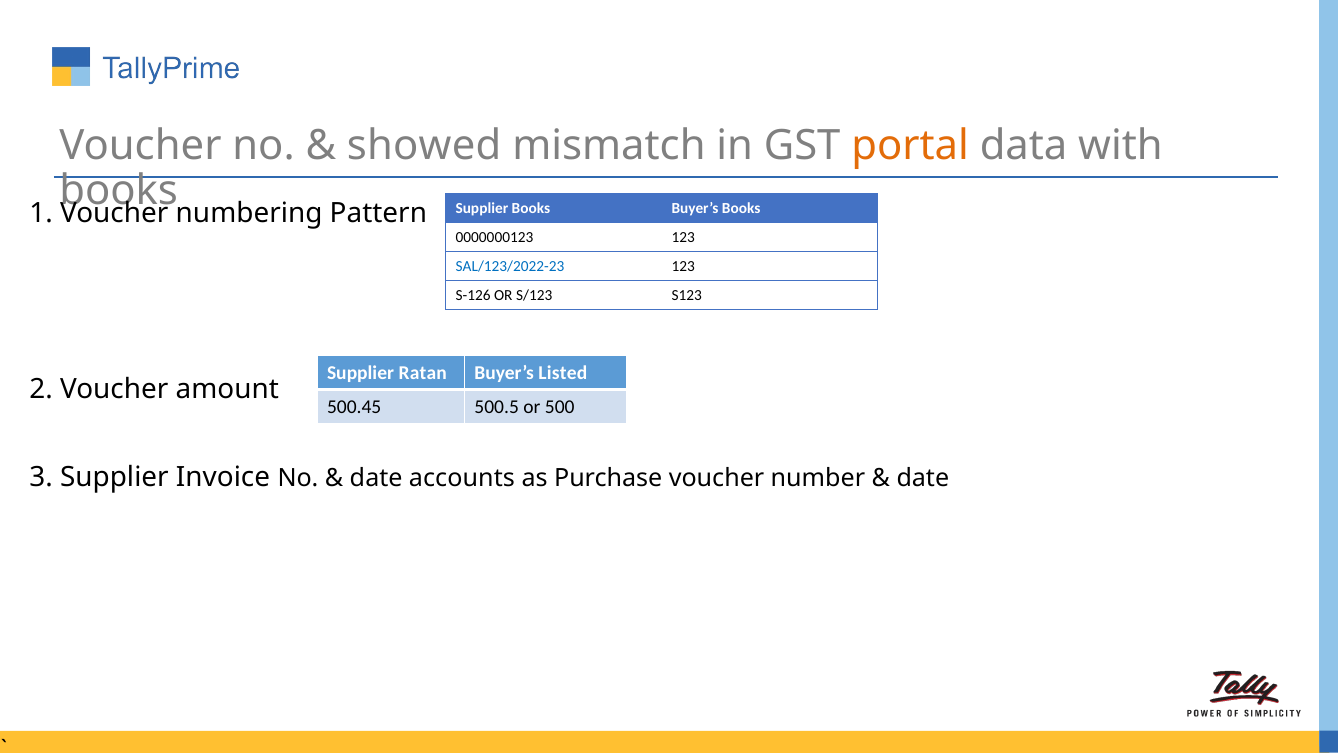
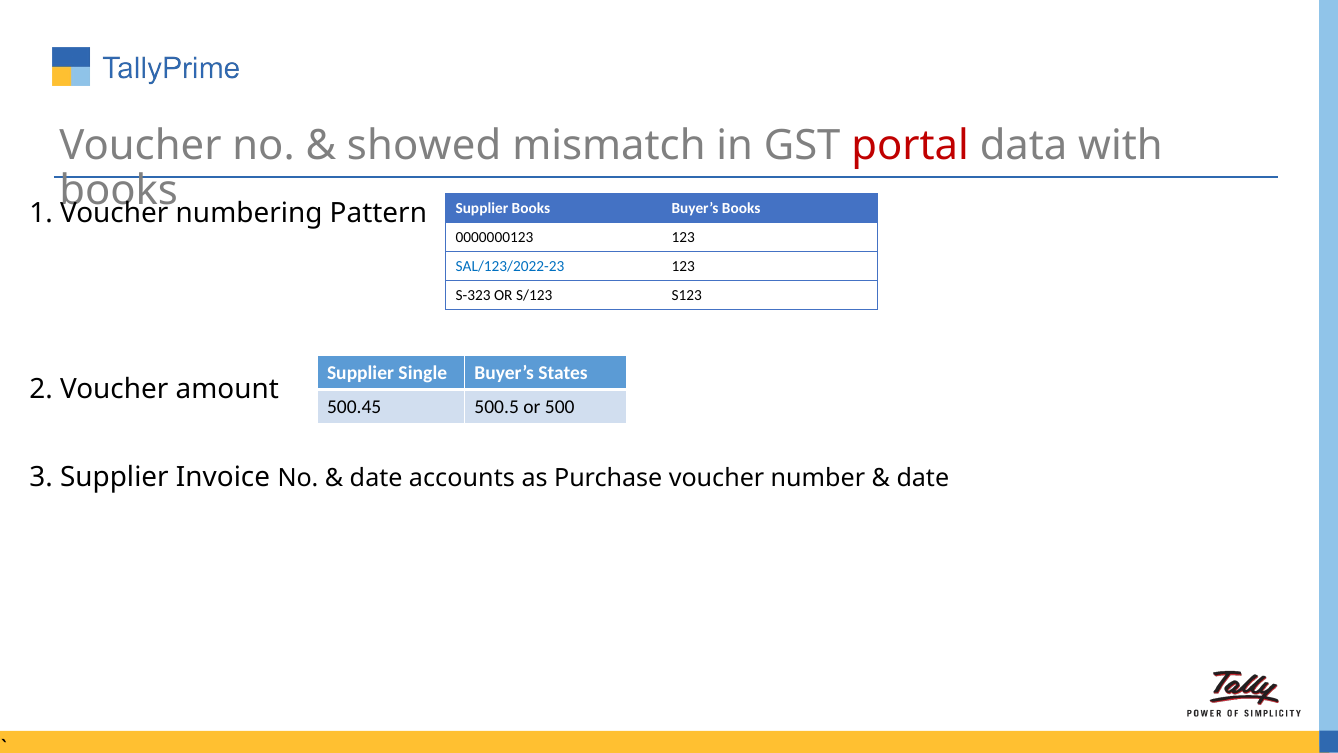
portal colour: orange -> red
S-126: S-126 -> S-323
Ratan: Ratan -> Single
Listed: Listed -> States
